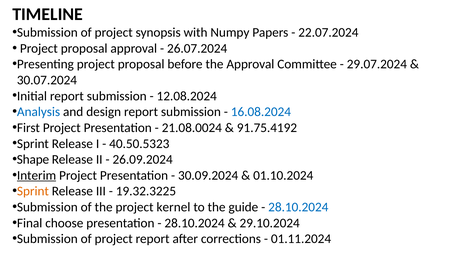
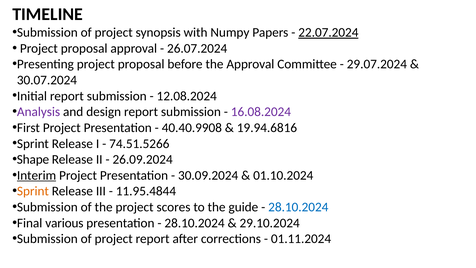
22.07.2024 underline: none -> present
Analysis colour: blue -> purple
16.08.2024 colour: blue -> purple
21.08.0024: 21.08.0024 -> 40.40.9908
91.75.4192: 91.75.4192 -> 19.94.6816
40.50.5323: 40.50.5323 -> 74.51.5266
19.32.3225: 19.32.3225 -> 11.95.4844
kernel: kernel -> scores
choose: choose -> various
